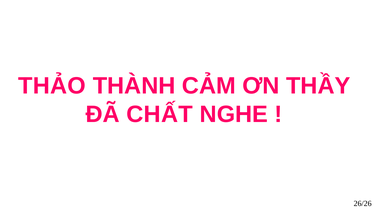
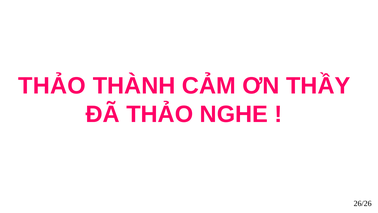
ĐÃ CHẤT: CHẤT -> THẢO
